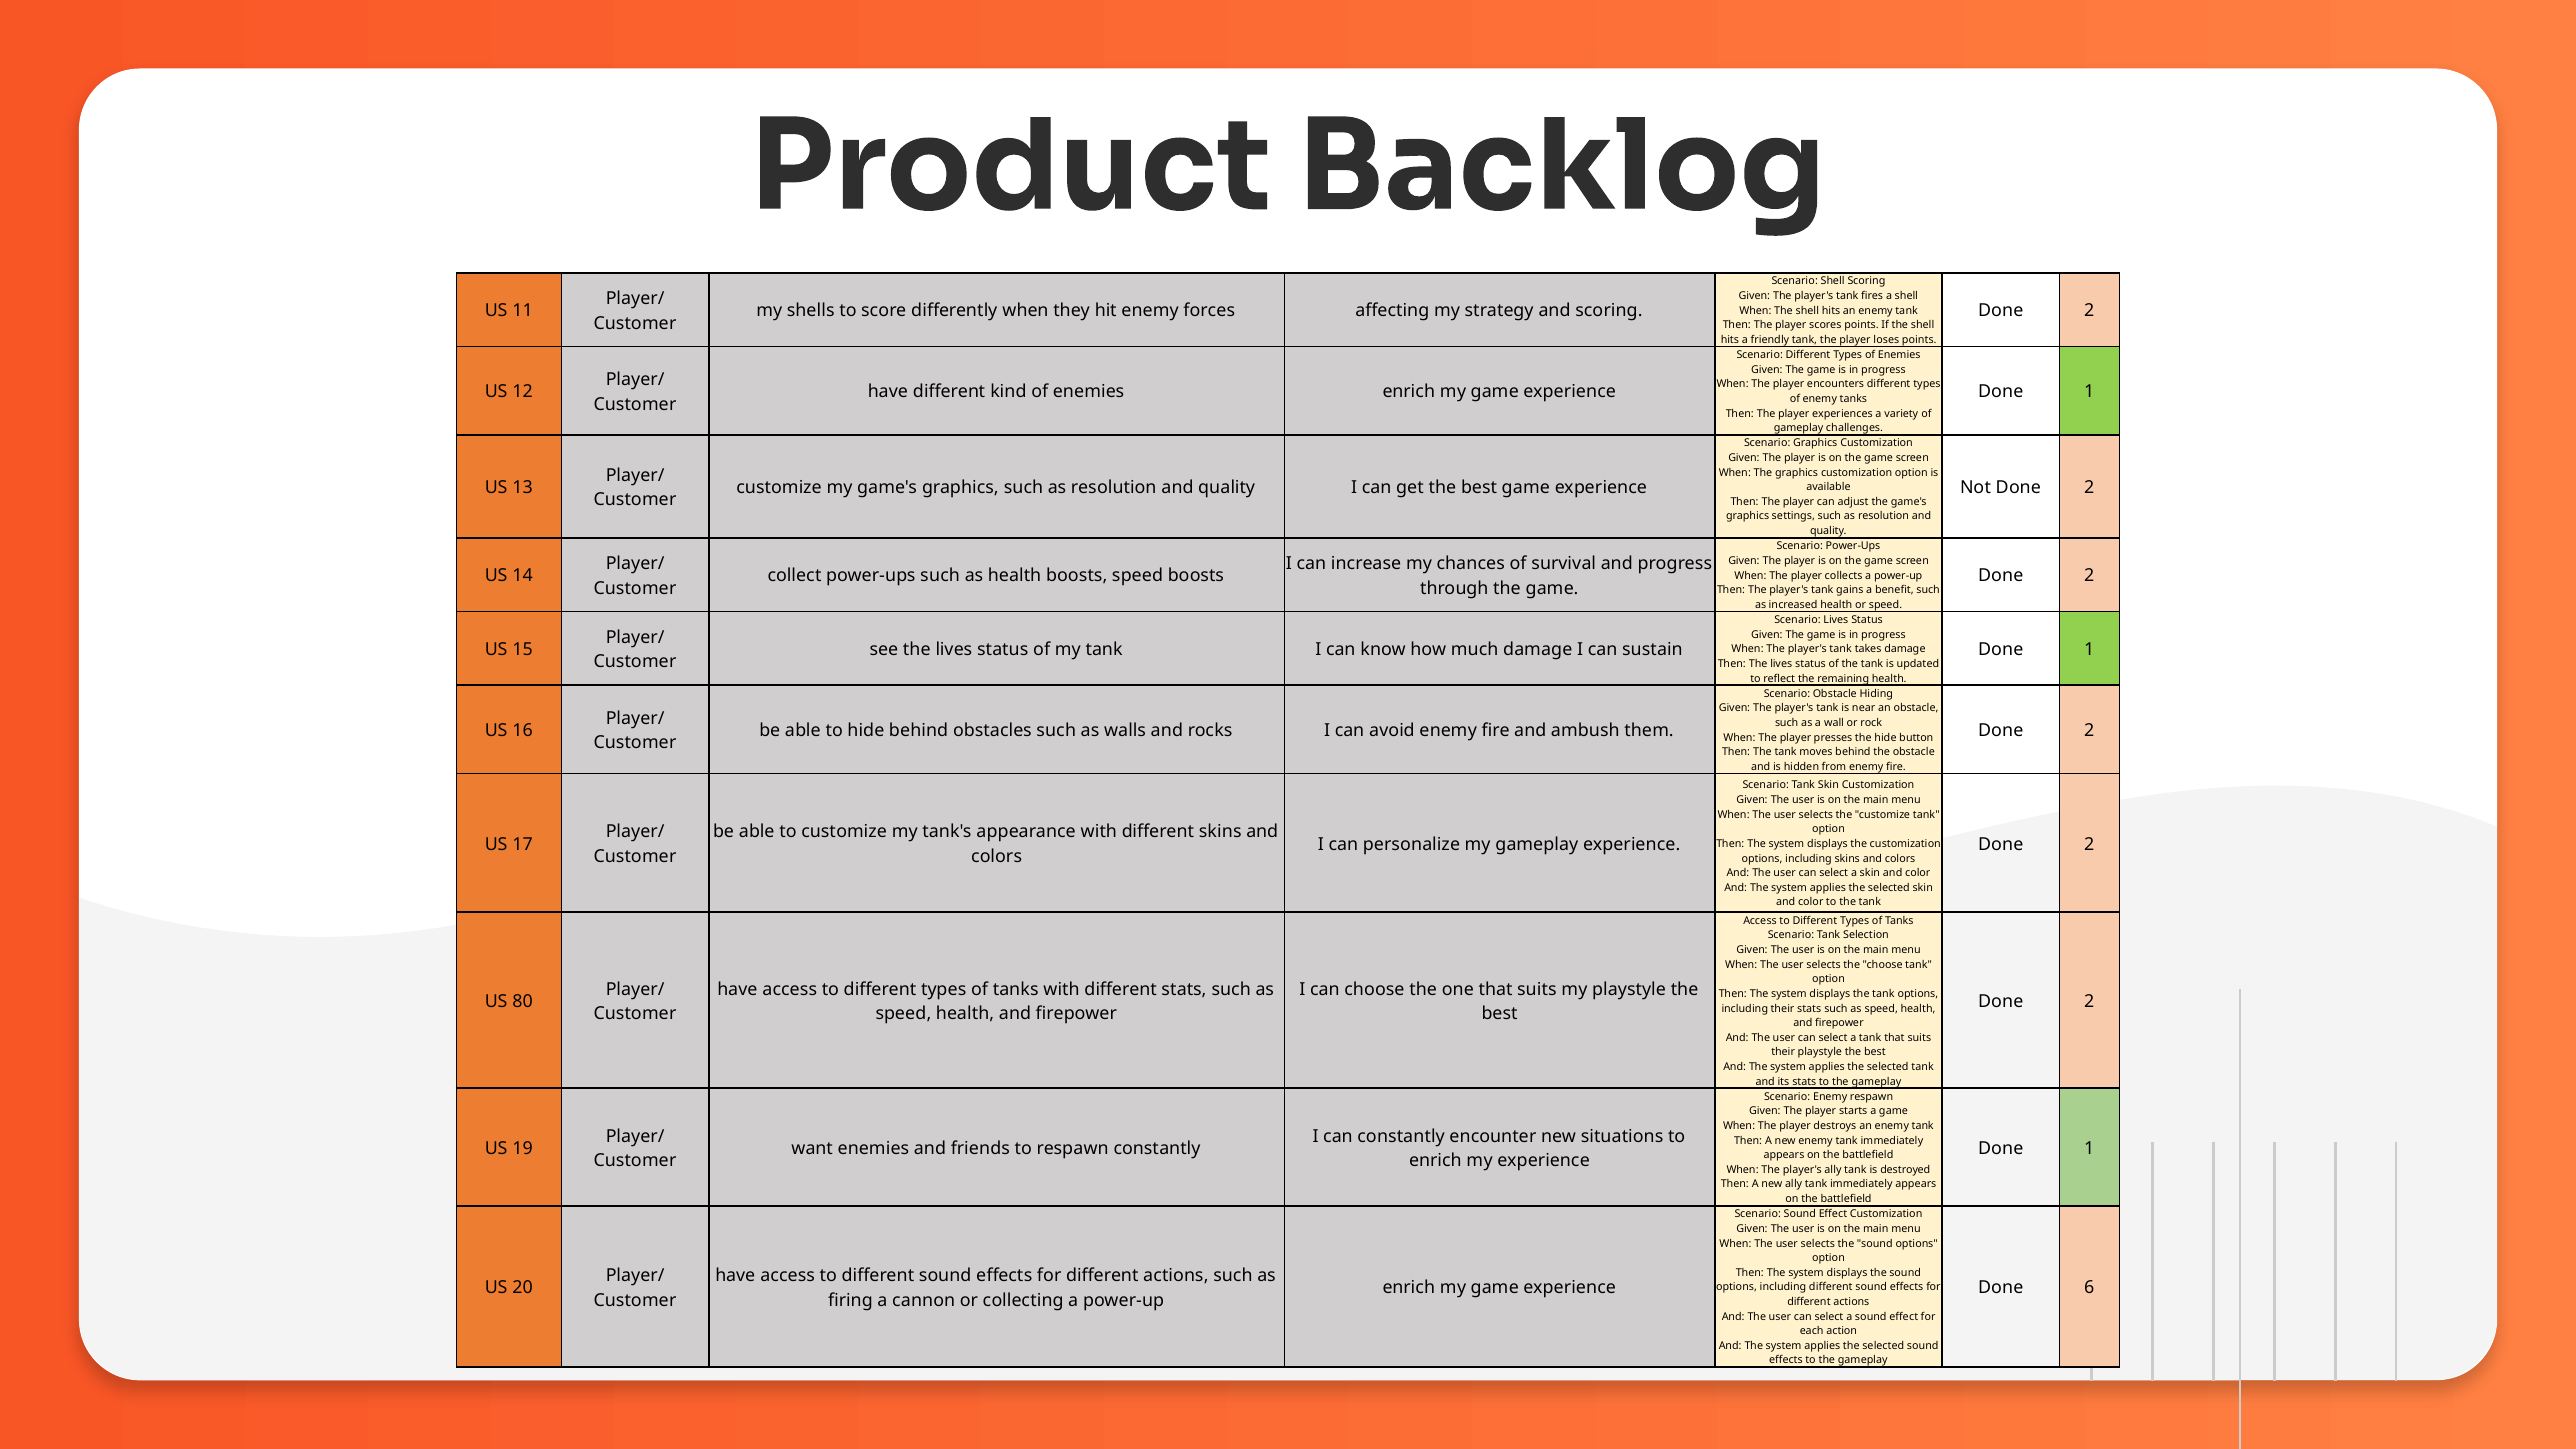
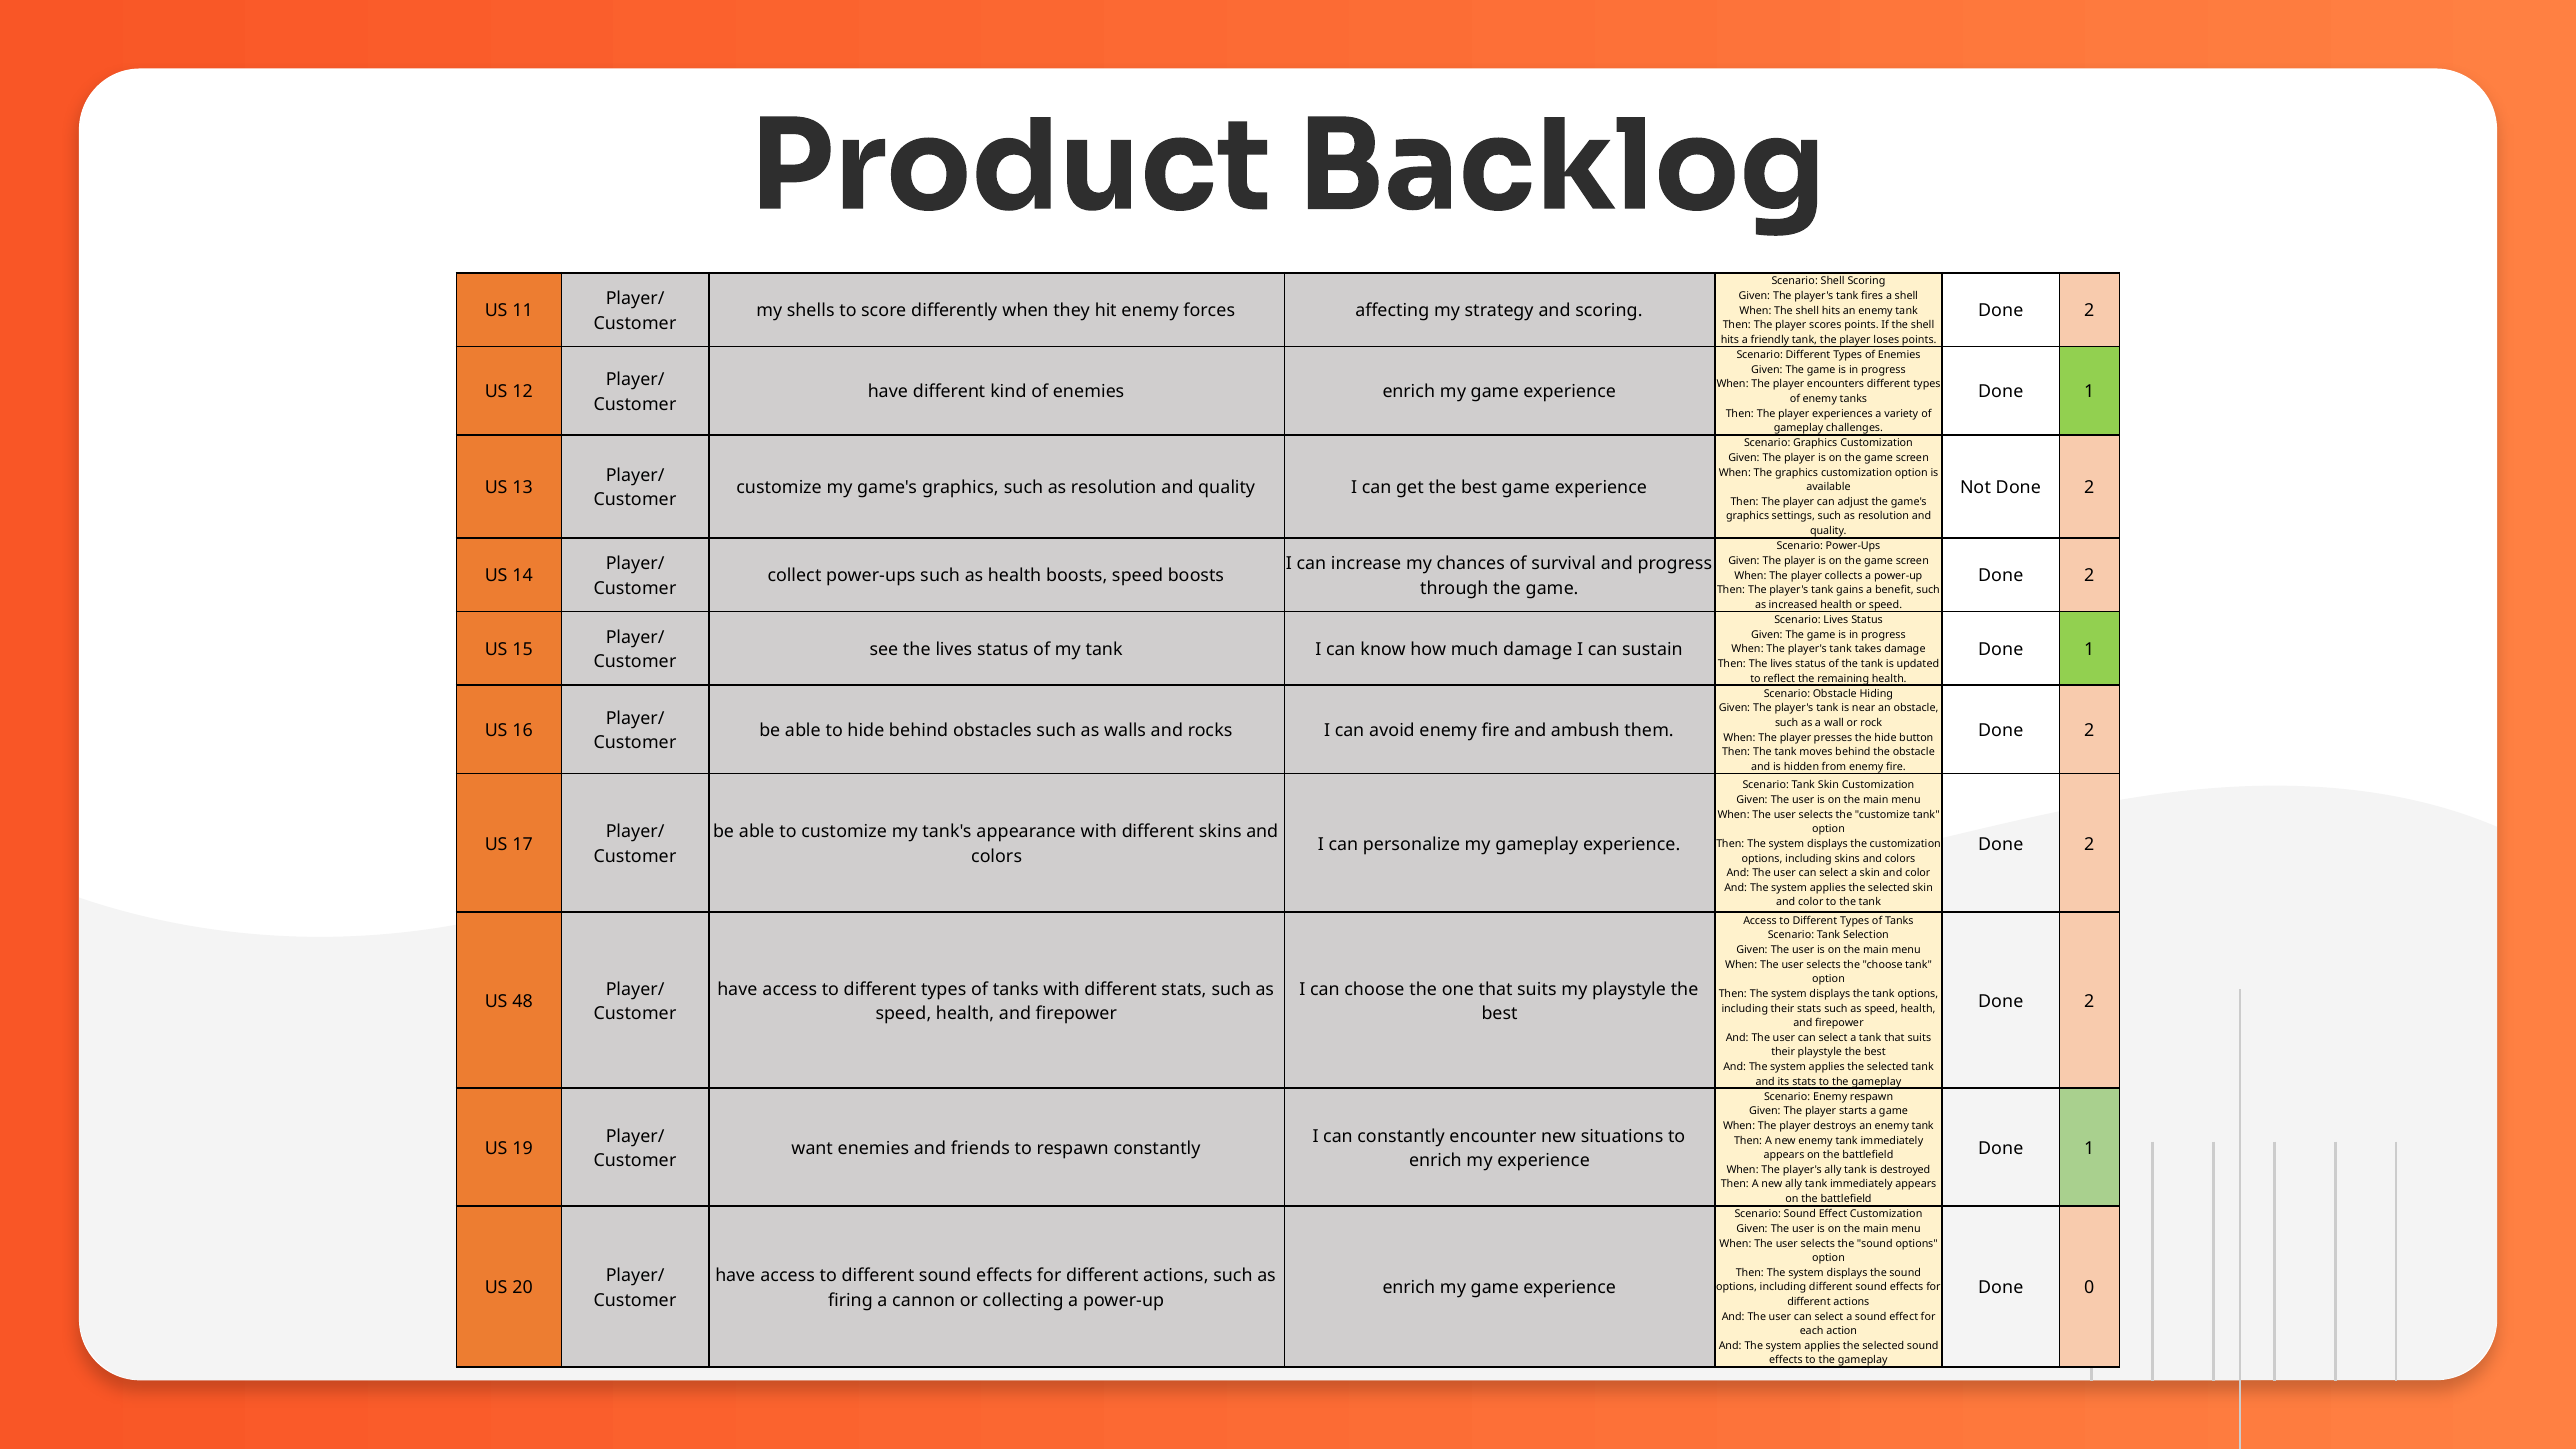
80: 80 -> 48
6: 6 -> 0
